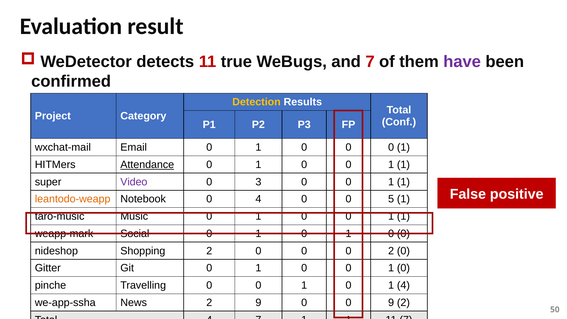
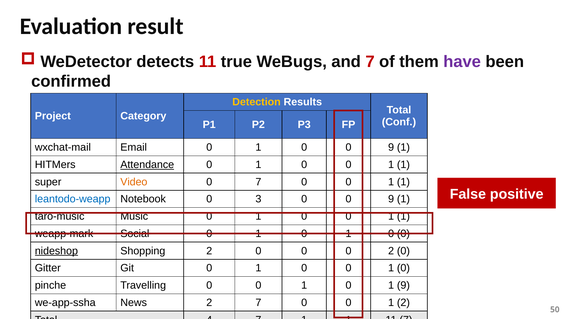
1 0 0 0: 0 -> 9
Video colour: purple -> orange
0 3: 3 -> 7
leantodo-weapp colour: orange -> blue
0 4: 4 -> 3
5 at (391, 199): 5 -> 9
nideshop underline: none -> present
1 4: 4 -> 9
2 9: 9 -> 7
9 at (391, 303): 9 -> 1
